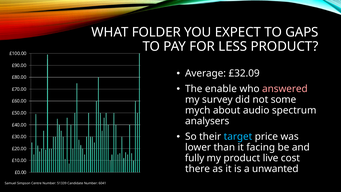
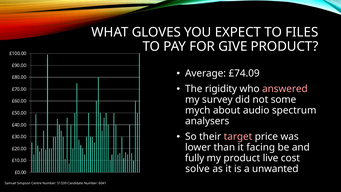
FOLDER: FOLDER -> GLOVES
GAPS: GAPS -> FILES
LESS: LESS -> GIVE
£32.09: £32.09 -> £74.09
enable: enable -> rigidity
target colour: light blue -> pink
there: there -> solve
